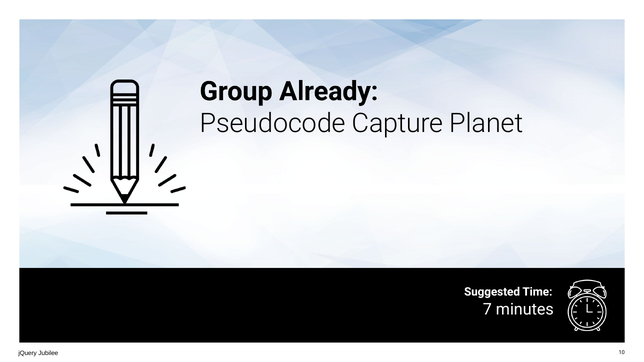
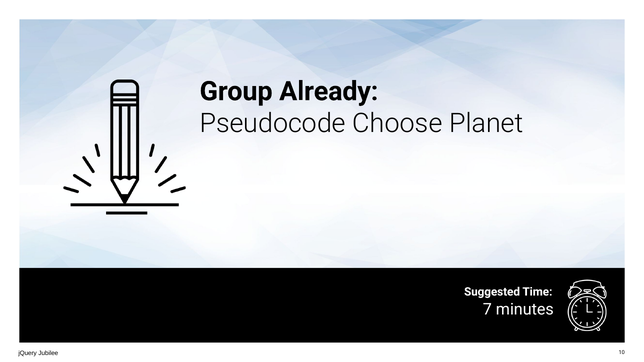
Capture: Capture -> Choose
